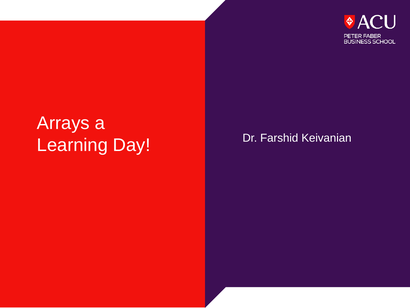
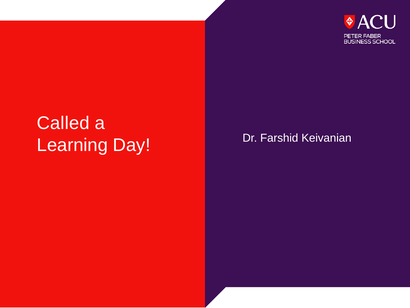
Arrays: Arrays -> Called
